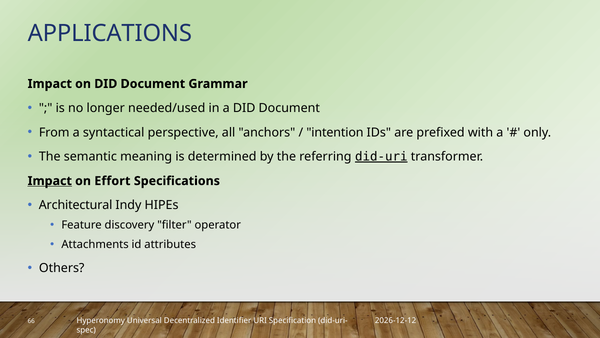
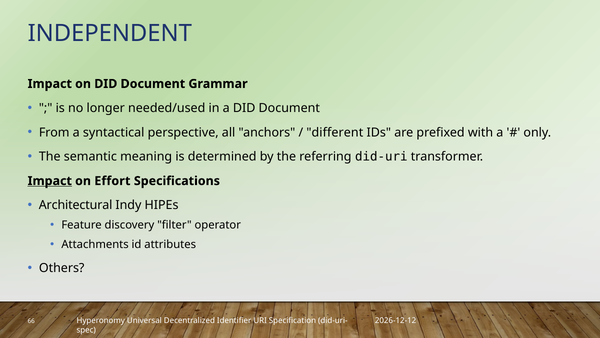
APPLICATIONS: APPLICATIONS -> INDEPENDENT
intention: intention -> different
did-uri underline: present -> none
